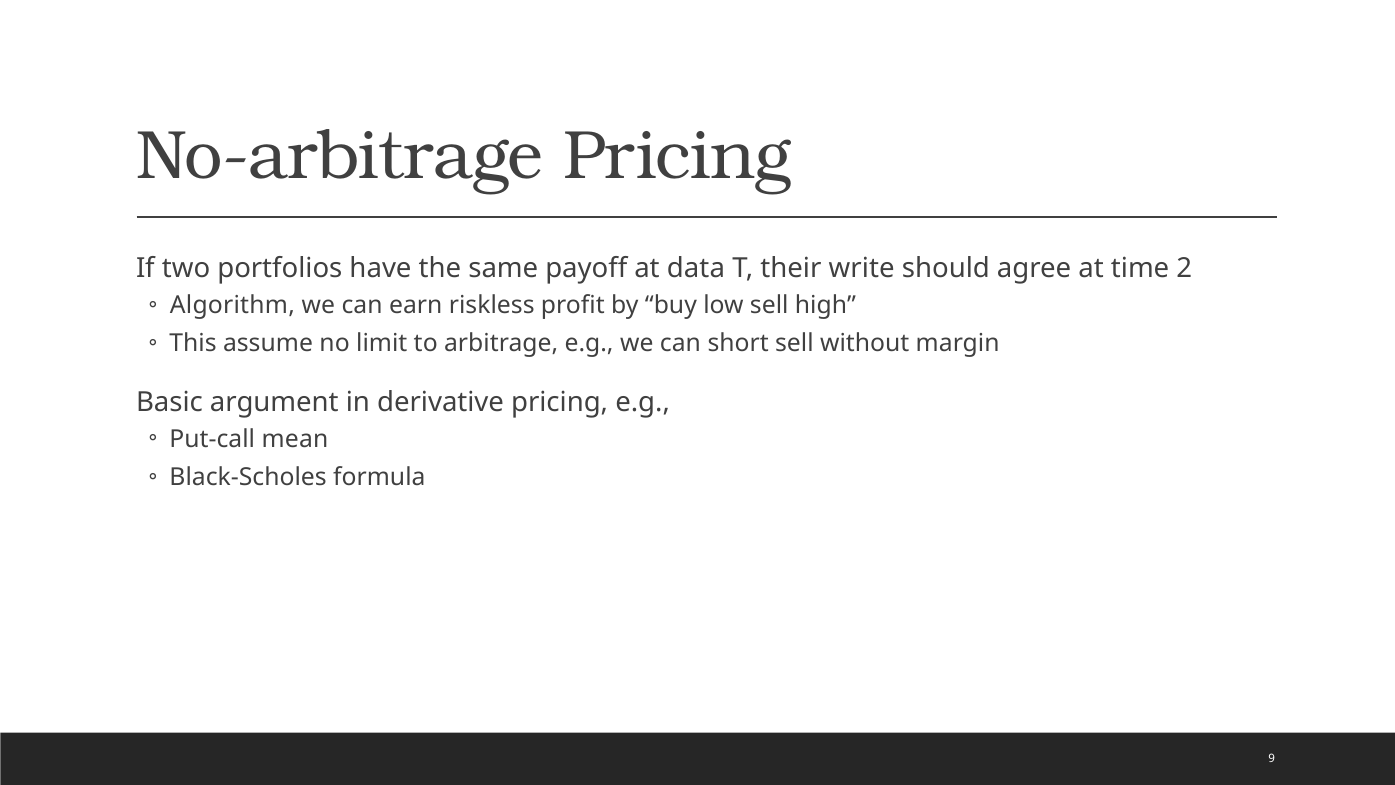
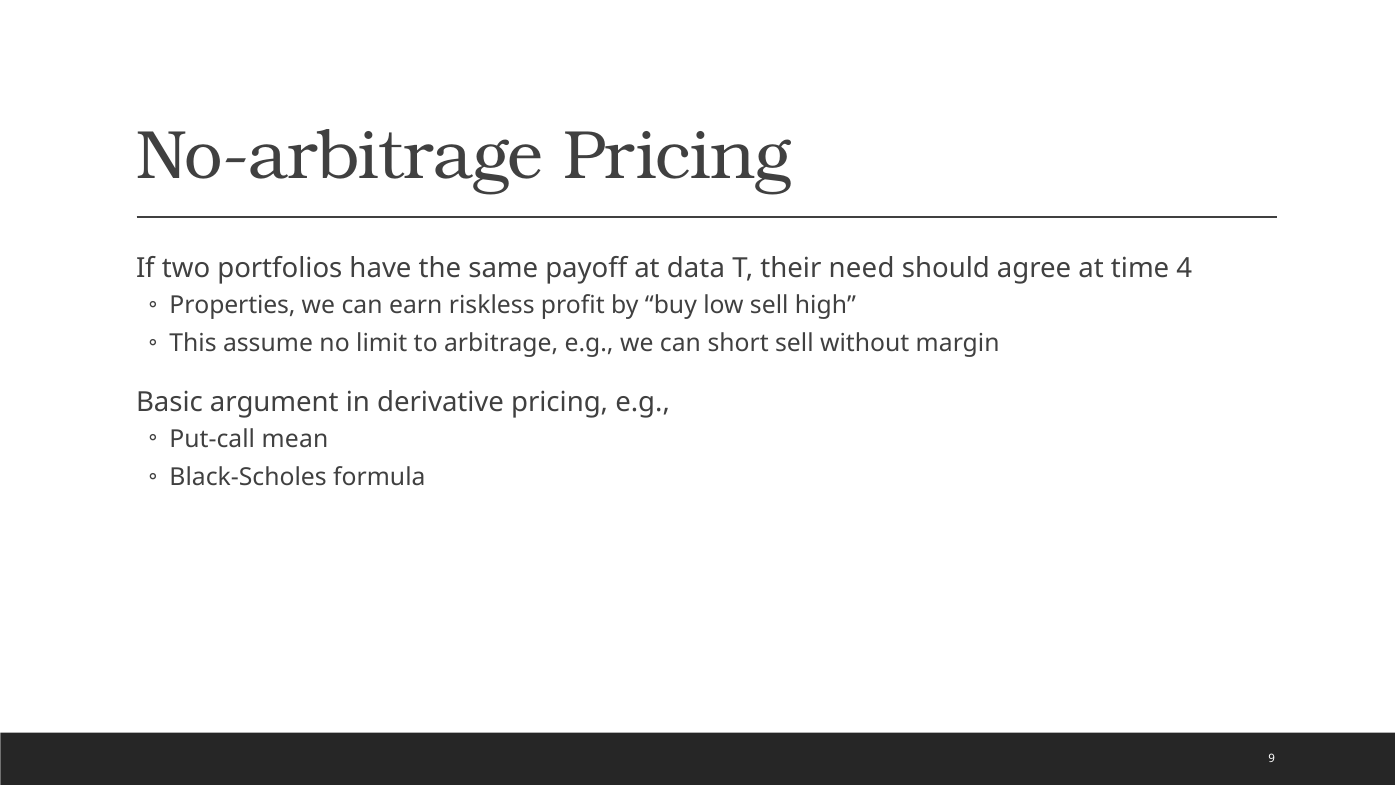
write: write -> need
2: 2 -> 4
Algorithm: Algorithm -> Properties
